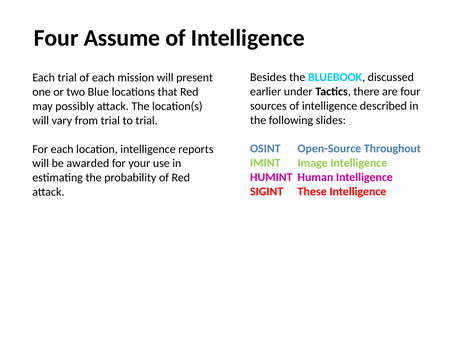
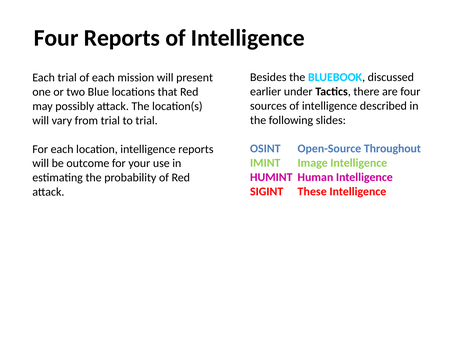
Four Assume: Assume -> Reports
awarded: awarded -> outcome
